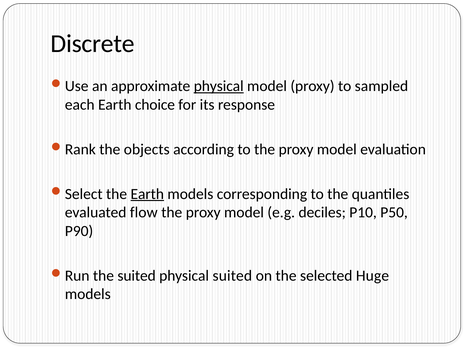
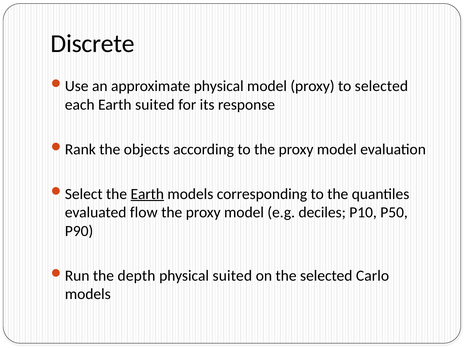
physical at (219, 86) underline: present -> none
to sampled: sampled -> selected
Earth choice: choice -> suited
the suited: suited -> depth
Huge: Huge -> Carlo
